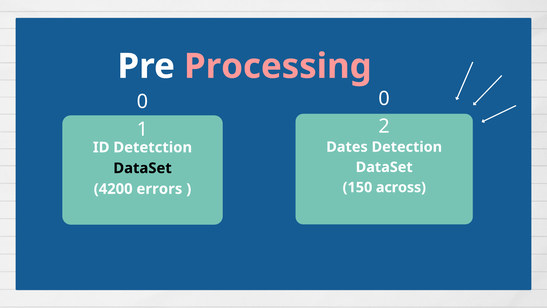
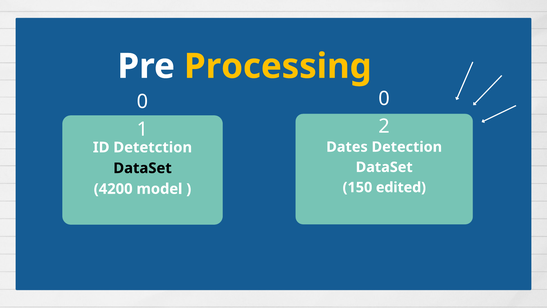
Processing colour: pink -> yellow
across: across -> edited
errors: errors -> model
